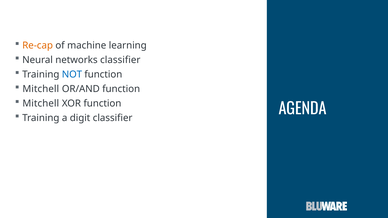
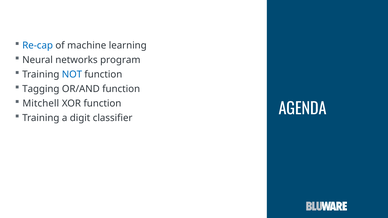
Re-cap colour: orange -> blue
networks classifier: classifier -> program
Mitchell at (41, 89): Mitchell -> Tagging
